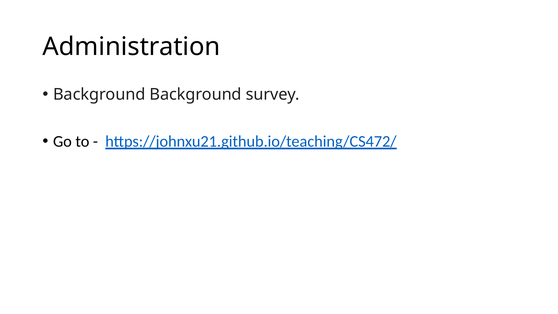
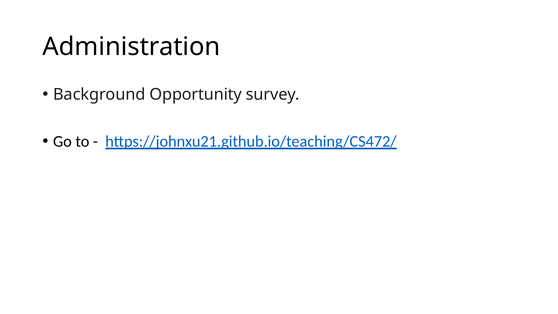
Background Background: Background -> Opportunity
